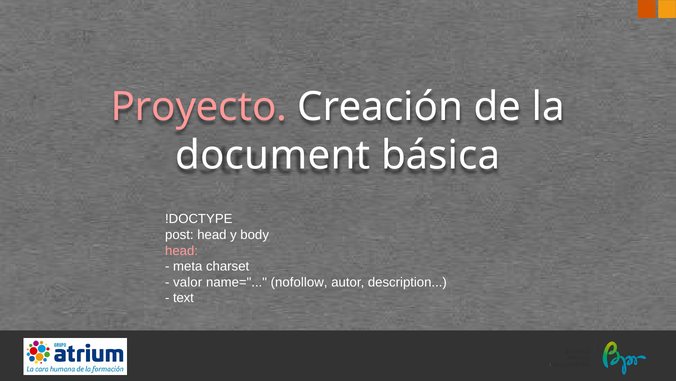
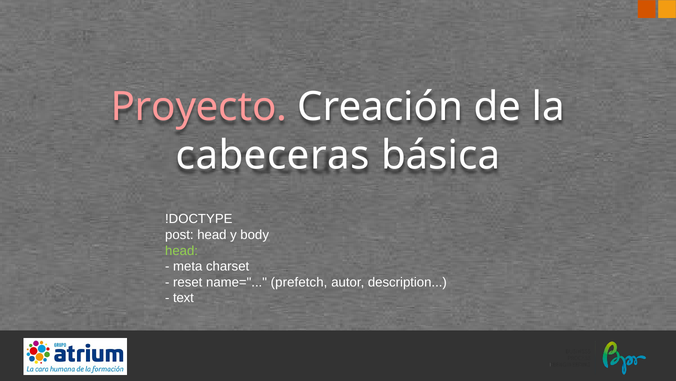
document: document -> cabeceras
head at (182, 250) colour: pink -> light green
valor: valor -> reset
nofollow: nofollow -> prefetch
